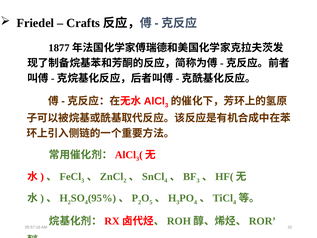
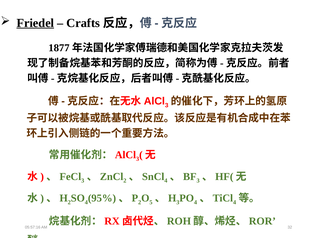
Friedel underline: none -> present
